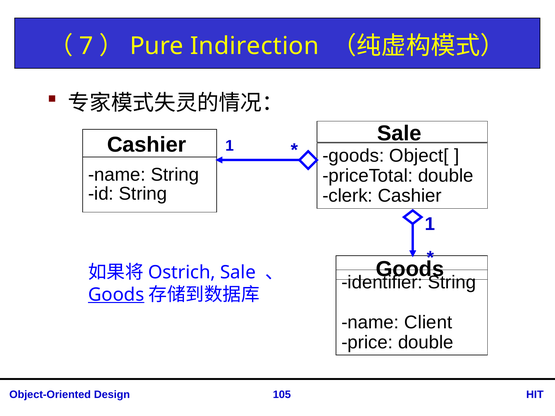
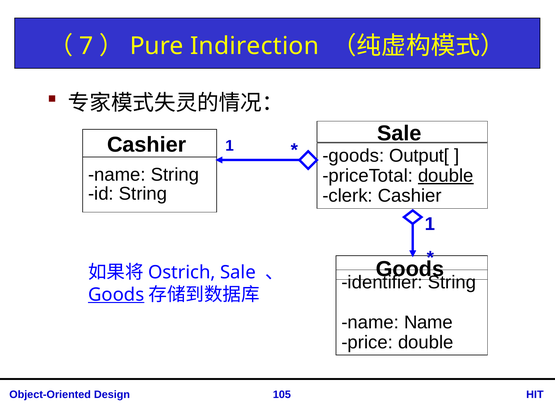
Object[: Object[ -> Output[
double at (446, 176) underline: none -> present
name Client: Client -> Name
